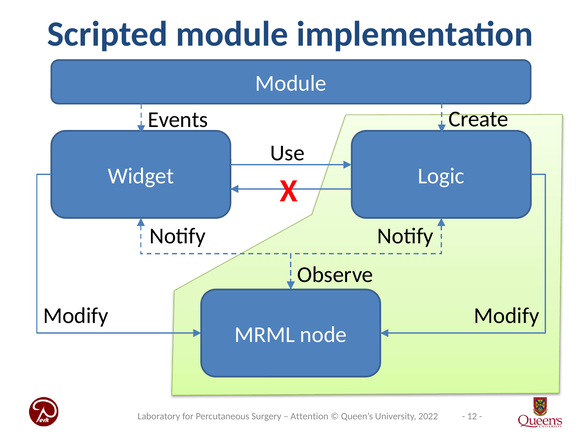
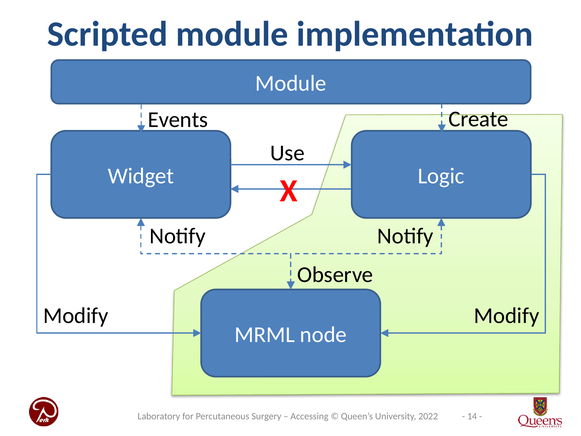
12: 12 -> 14
Attention: Attention -> Accessing
